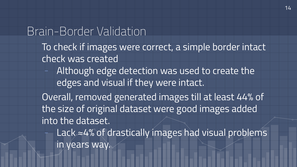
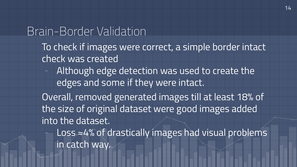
and visual: visual -> some
44%: 44% -> 18%
Lack: Lack -> Loss
years: years -> catch
